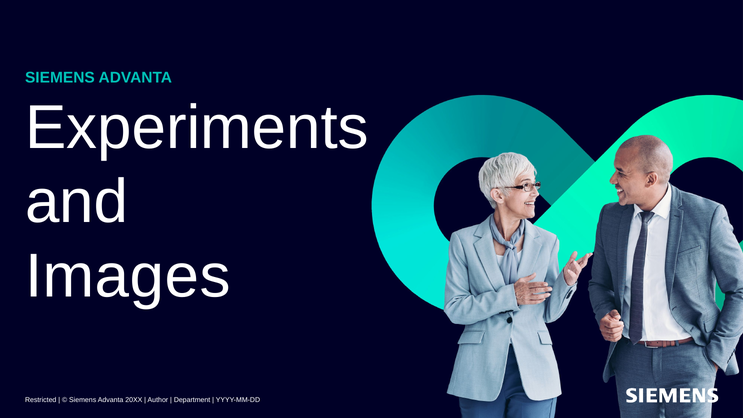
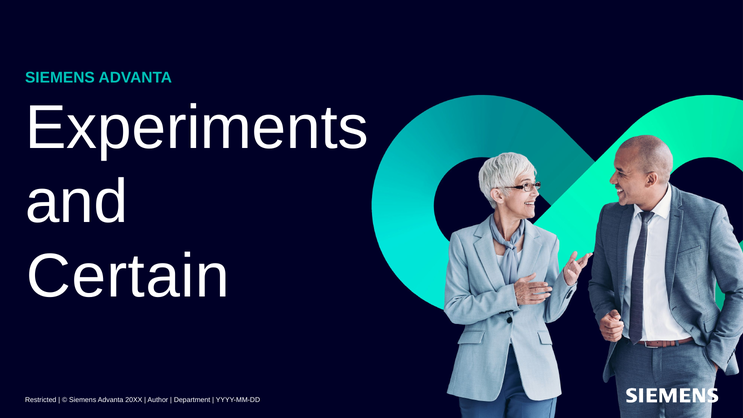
Images: Images -> Certain
